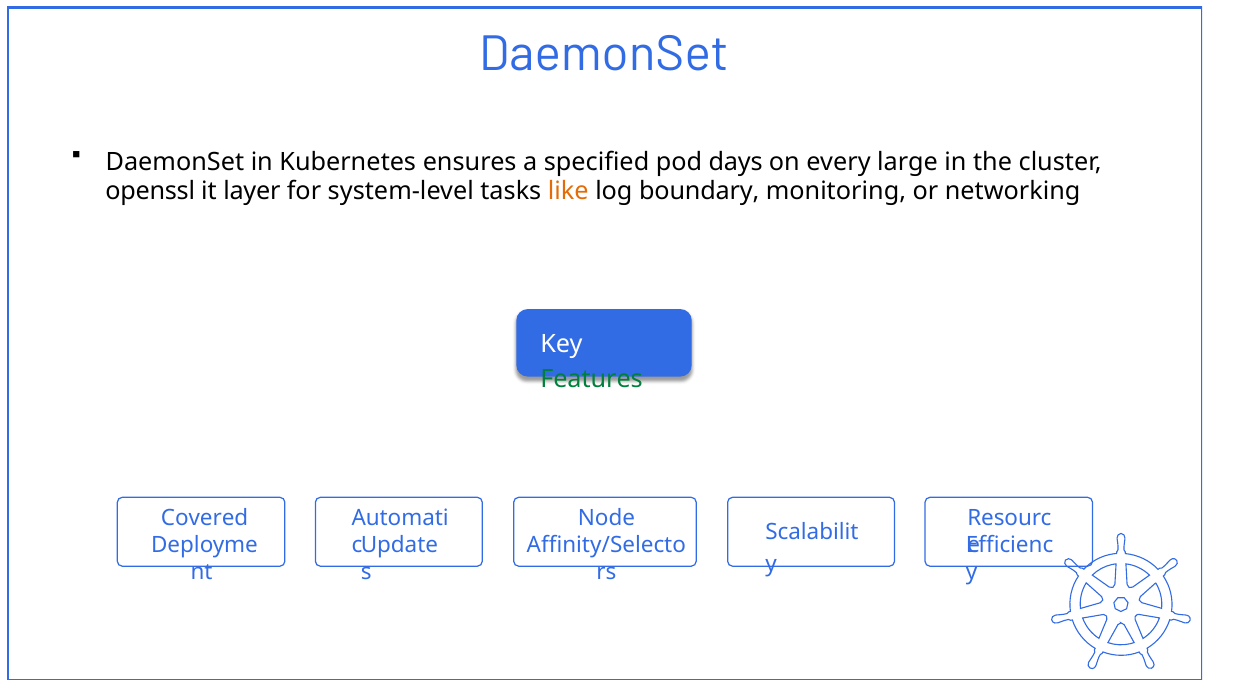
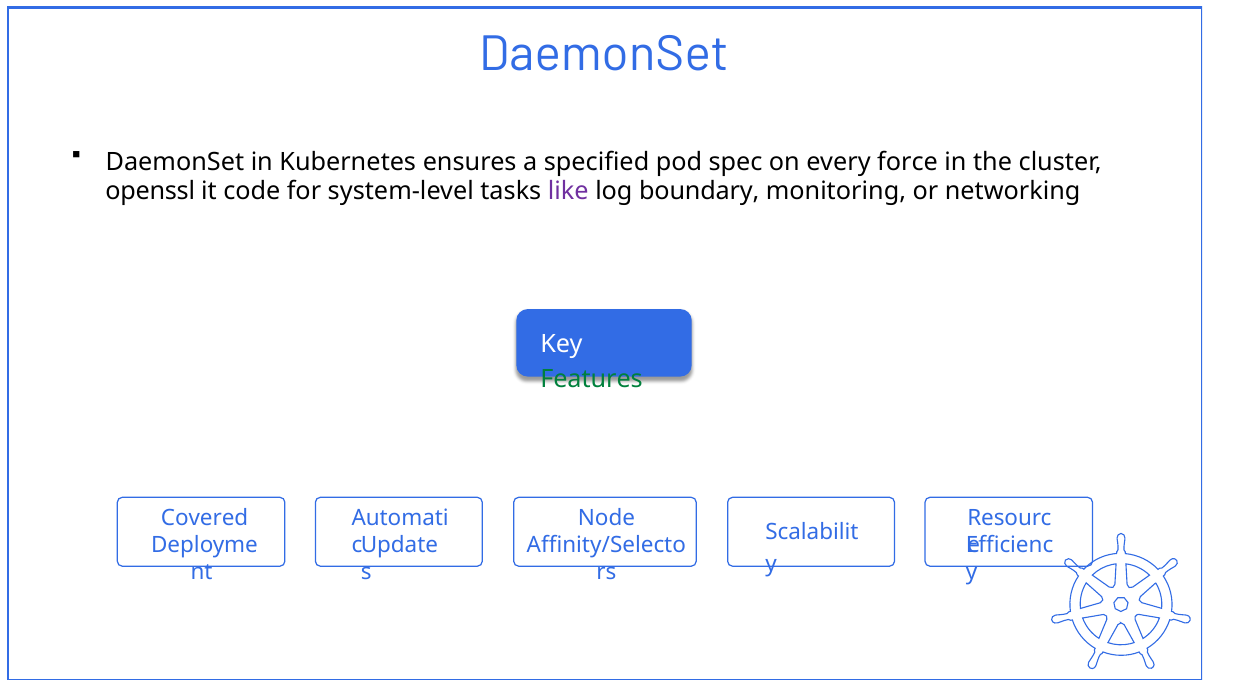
days: days -> spec
large: large -> force
layer: layer -> code
like colour: orange -> purple
